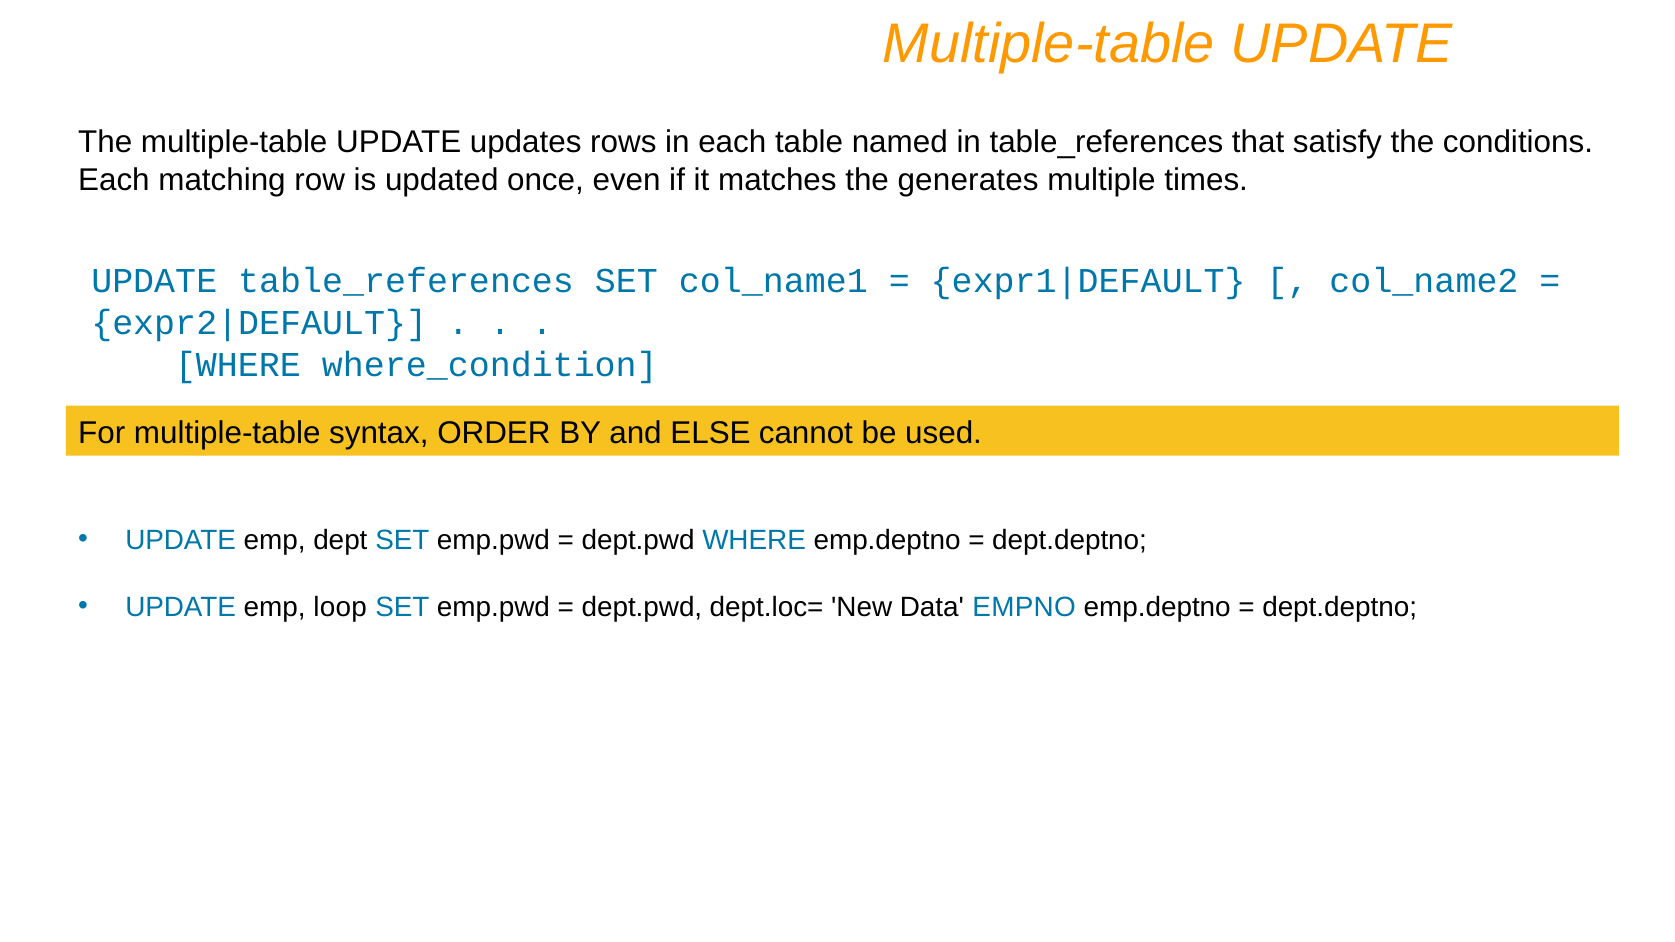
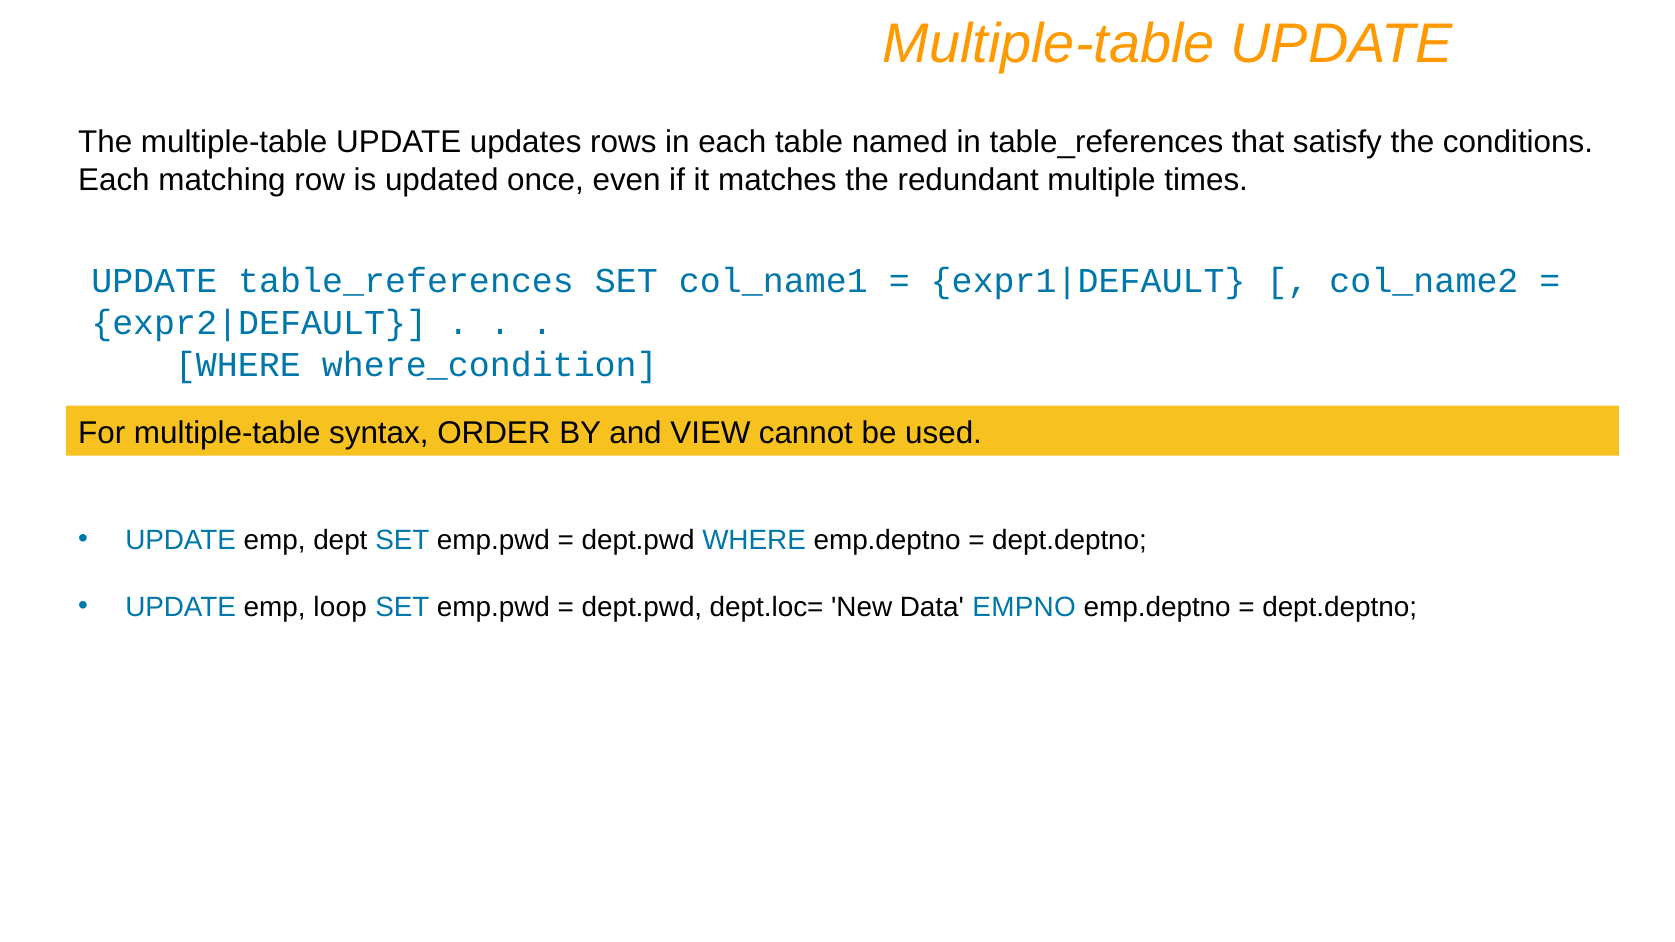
generates: generates -> redundant
ELSE: ELSE -> VIEW
